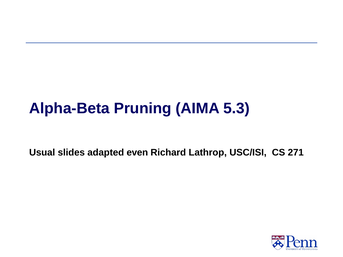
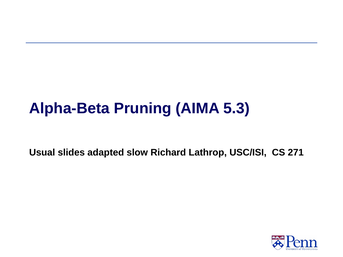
even: even -> slow
